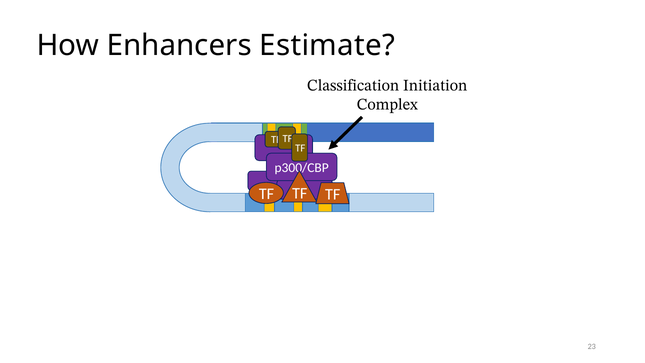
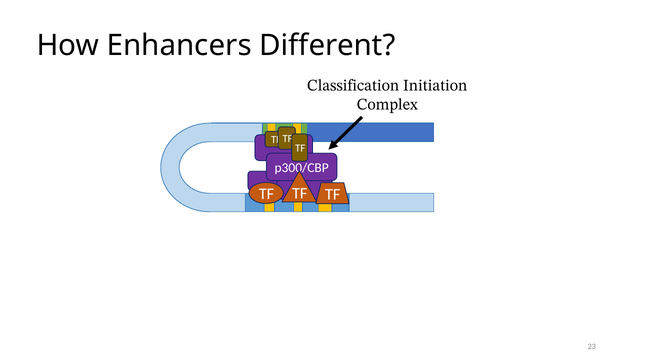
Estimate: Estimate -> Different
